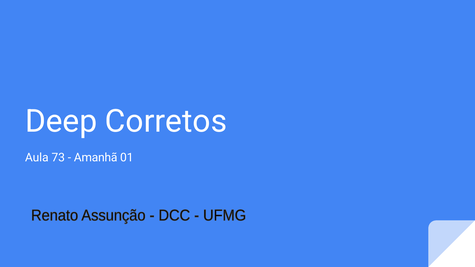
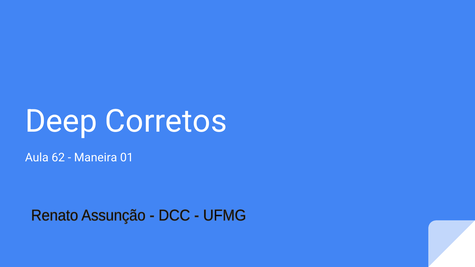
73: 73 -> 62
Amanhã: Amanhã -> Maneira
